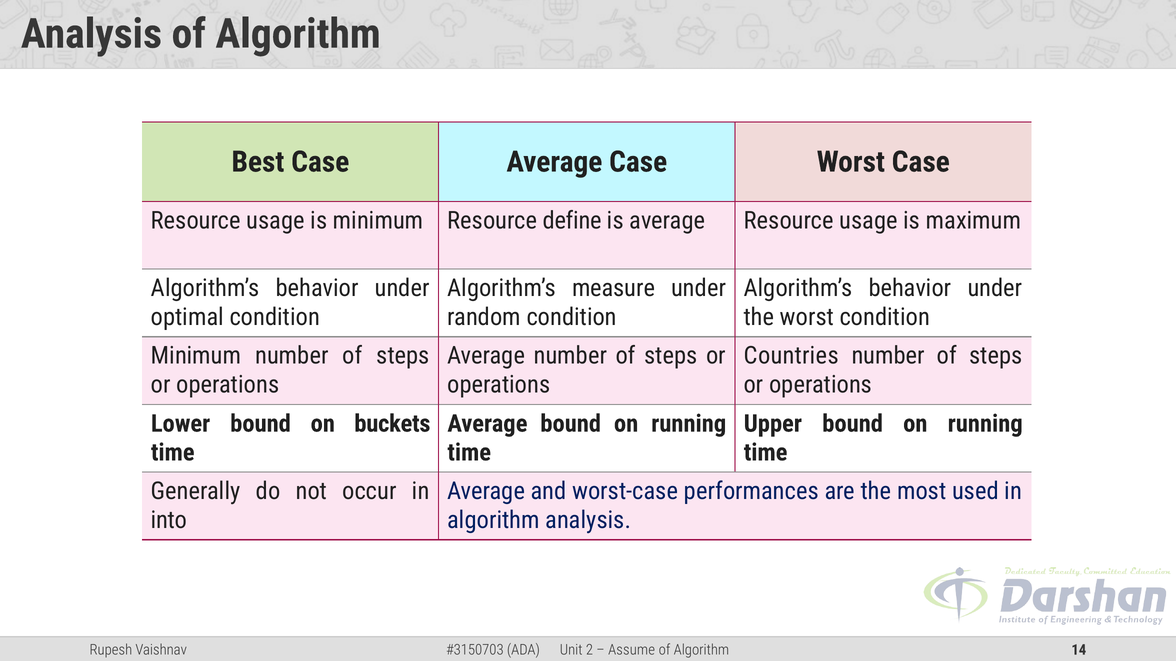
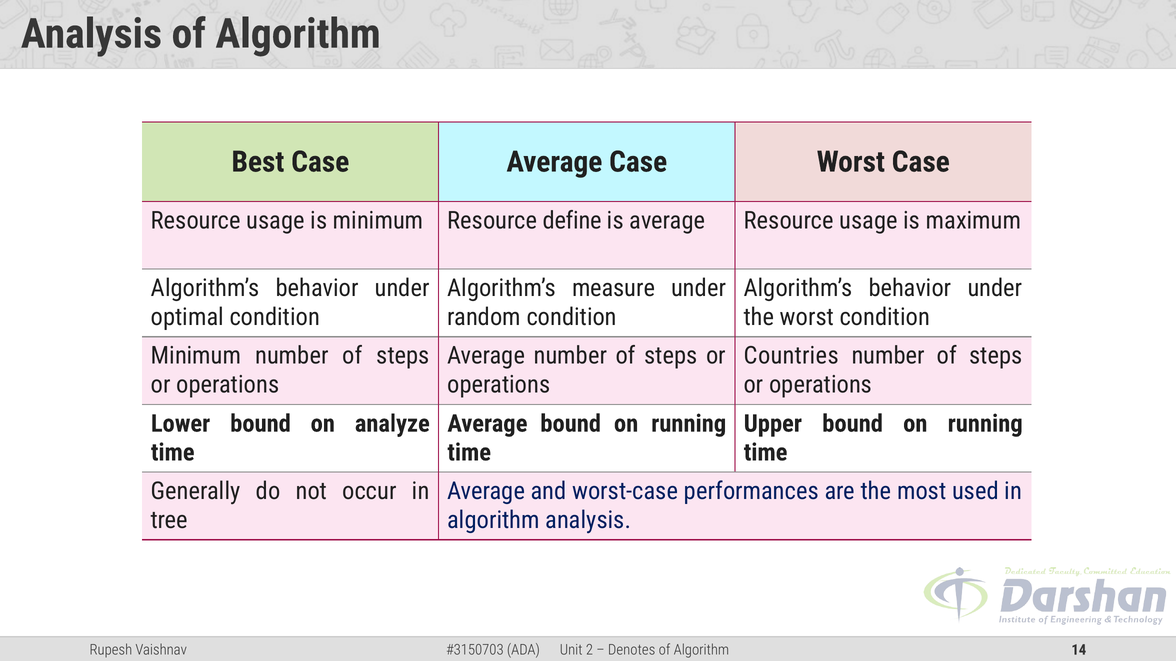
buckets: buckets -> analyze
into: into -> tree
Assume: Assume -> Denotes
